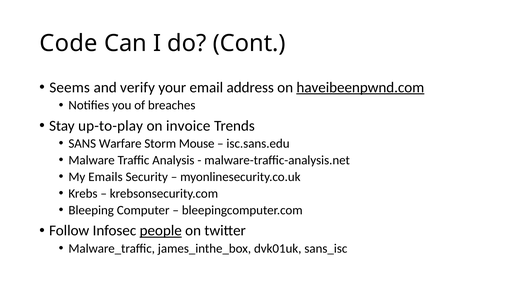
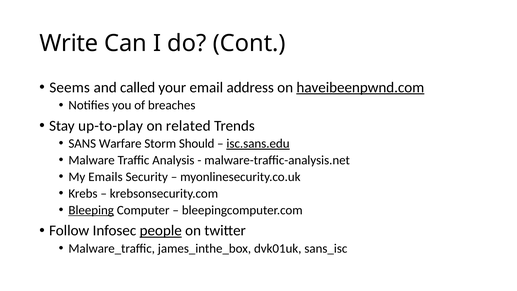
Code: Code -> Write
verify: verify -> called
invoice: invoice -> related
Mouse: Mouse -> Should
isc.sans.edu underline: none -> present
Bleeping underline: none -> present
